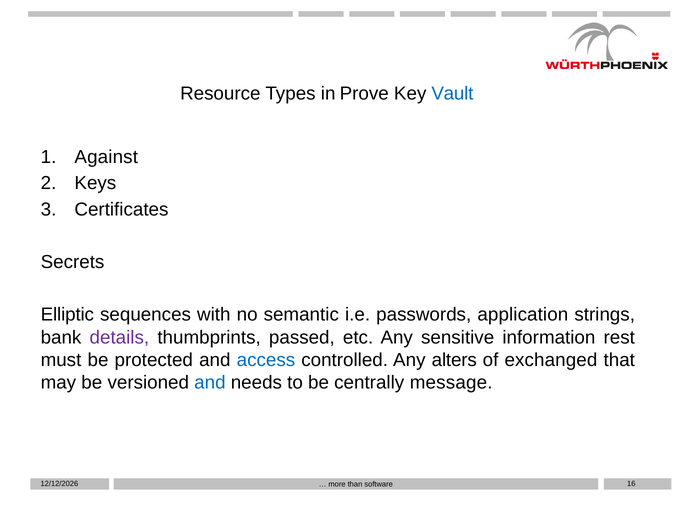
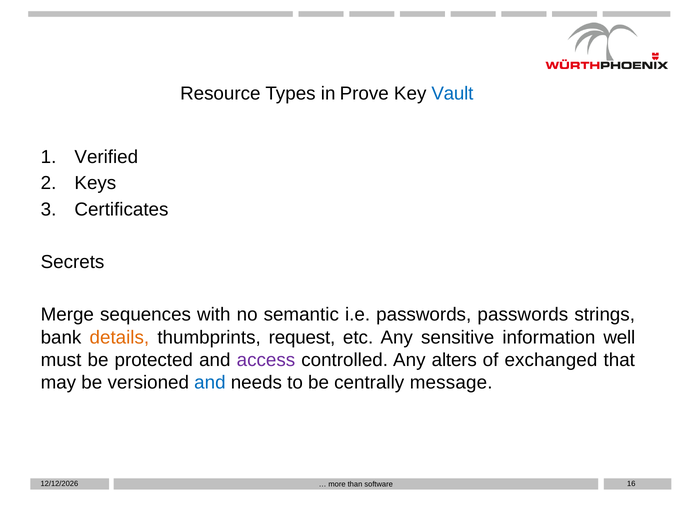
Against: Against -> Verified
Elliptic: Elliptic -> Merge
passwords application: application -> passwords
details colour: purple -> orange
passed: passed -> request
rest: rest -> well
access colour: blue -> purple
